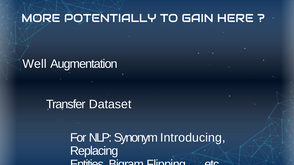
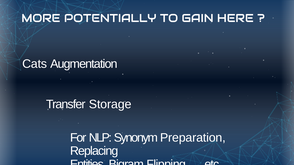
Well: Well -> Cats
Dataset: Dataset -> Storage
Introducing: Introducing -> Preparation
